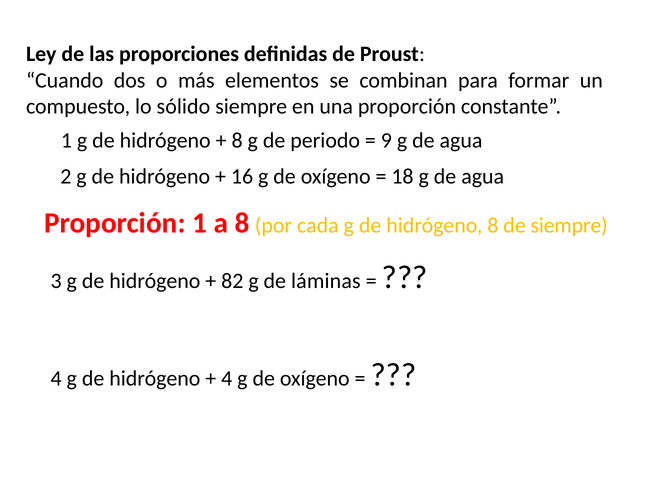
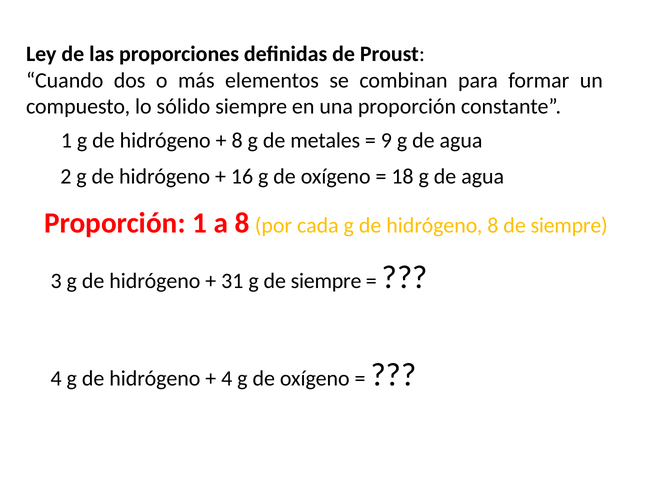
periodo: periodo -> metales
82: 82 -> 31
g de láminas: láminas -> siempre
